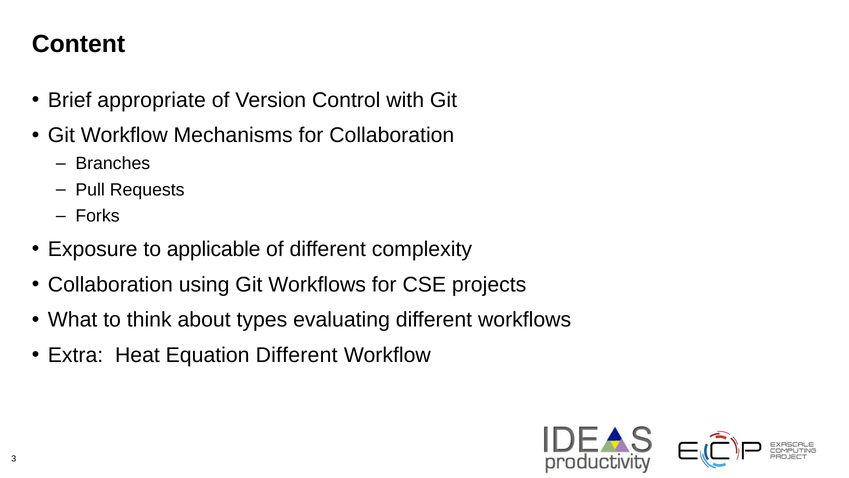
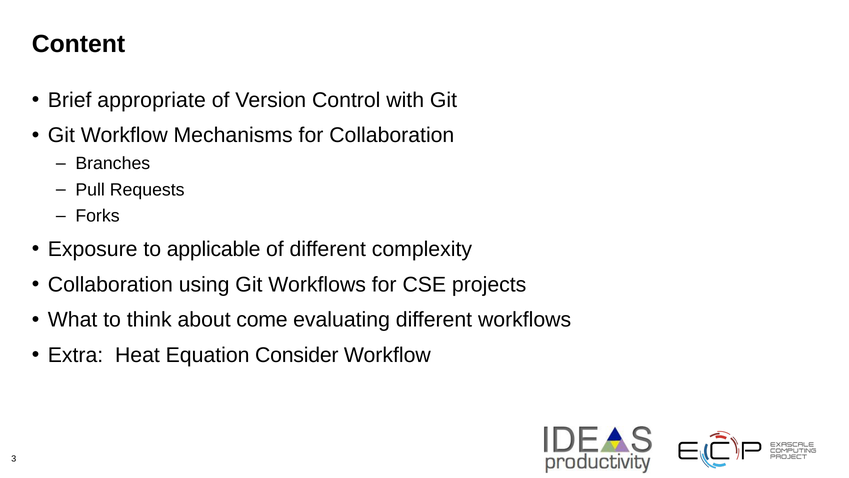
types: types -> come
Equation Different: Different -> Consider
